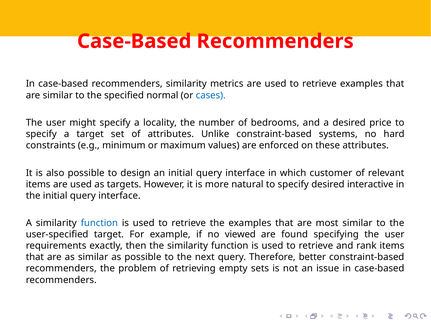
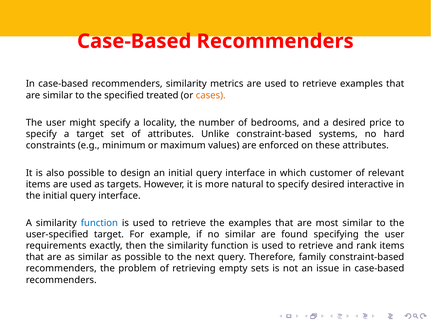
normal: normal -> treated
cases colour: blue -> orange
no viewed: viewed -> similar
better: better -> family
